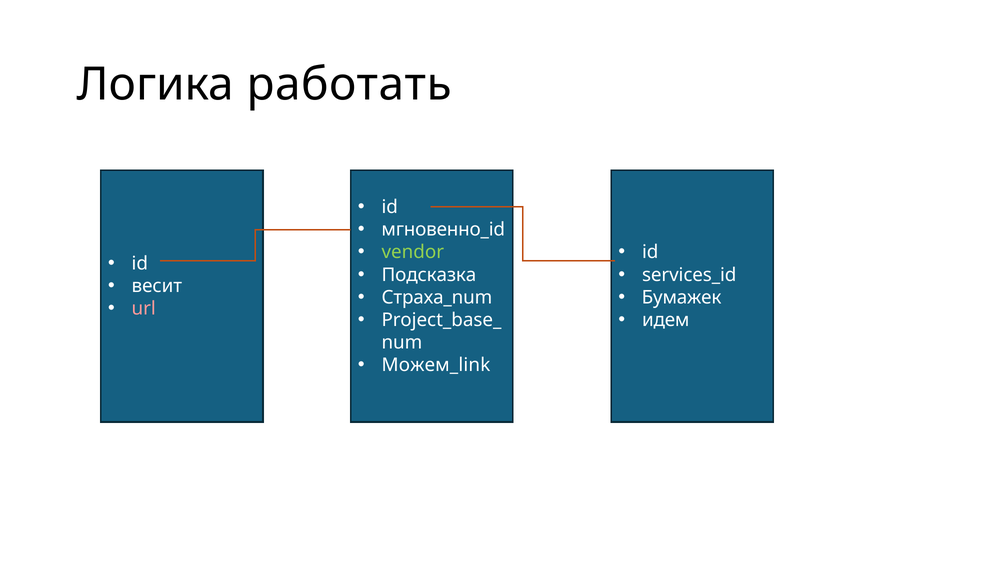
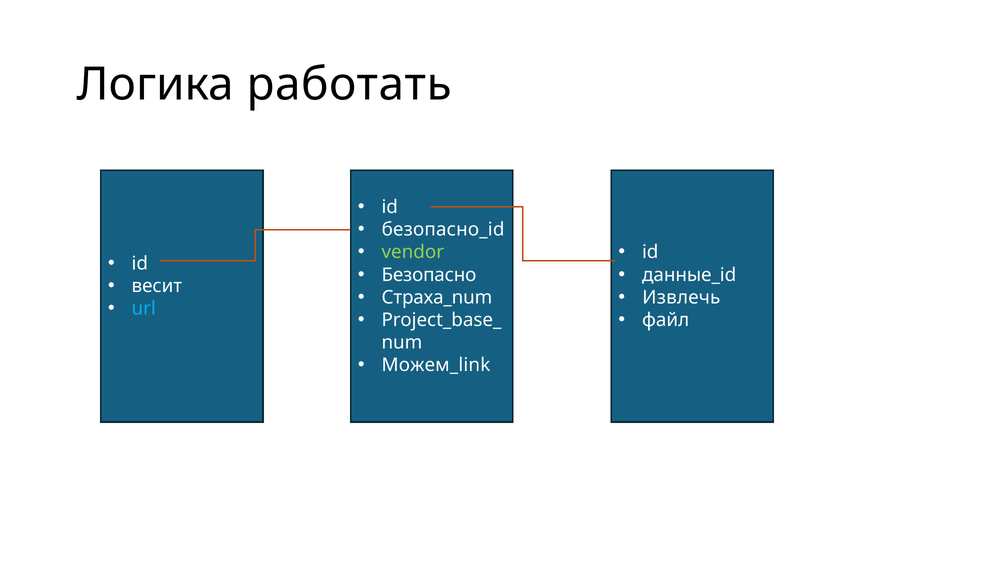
мгновенно_id: мгновенно_id -> безопасно_id
Подсказка: Подсказка -> Безопасно
services_id: services_id -> данные_id
Бумажек: Бумажек -> Извлечь
url colour: pink -> light blue
идем: идем -> файл
